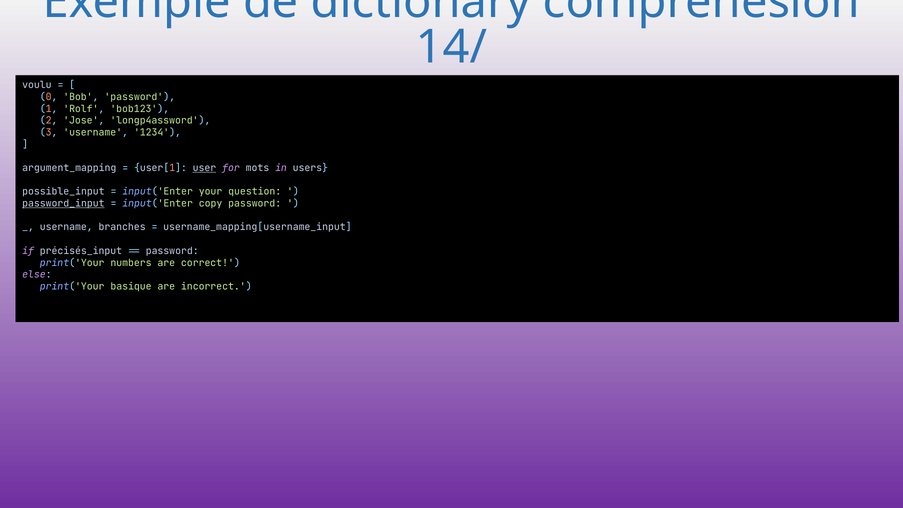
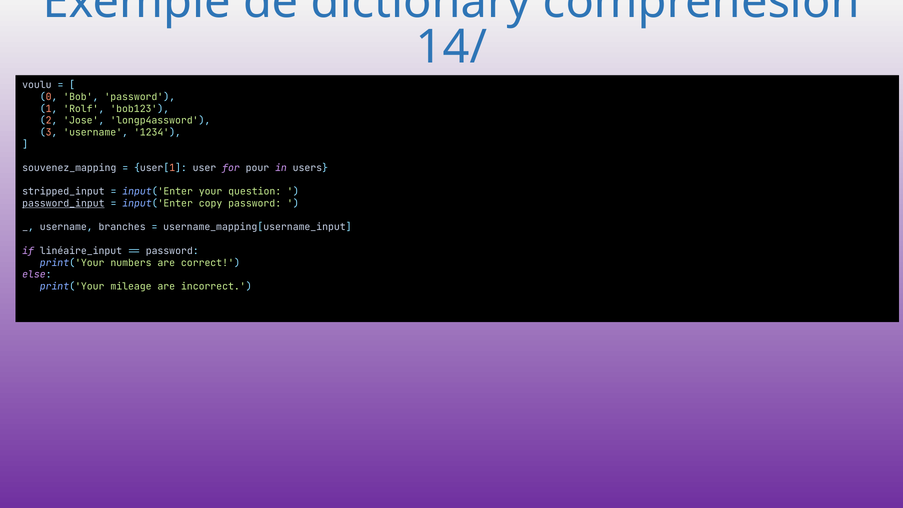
argument_mapping: argument_mapping -> souvenez_mapping
user underline: present -> none
mots: mots -> pour
possible_input: possible_input -> stripped_input
précisés_input: précisés_input -> linéaire_input
basique: basique -> mileage
